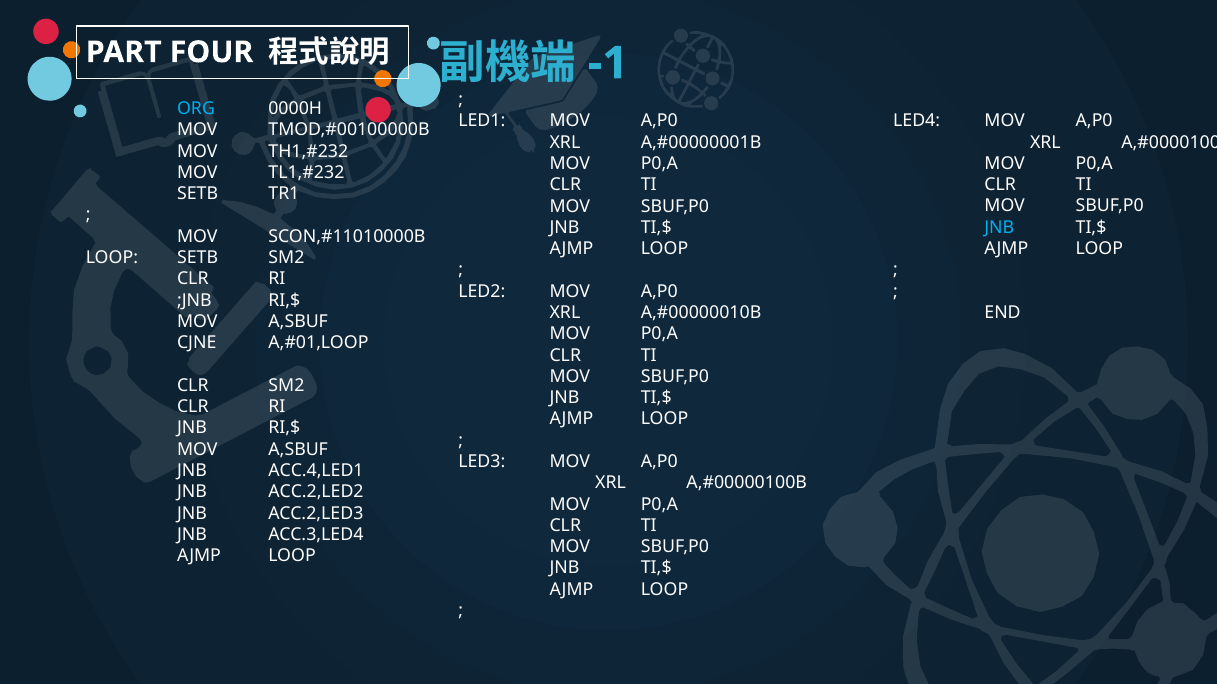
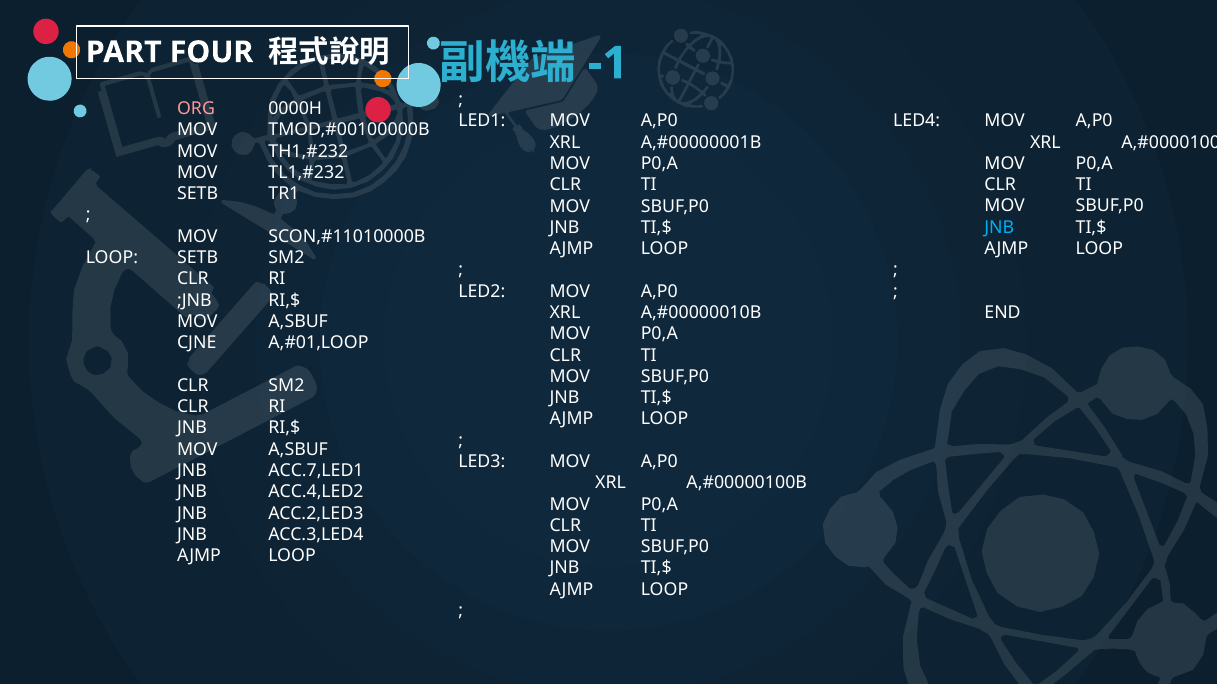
ORG colour: light blue -> pink
ACC.4,LED1: ACC.4,LED1 -> ACC.7,LED1
ACC.2,LED2: ACC.2,LED2 -> ACC.4,LED2
